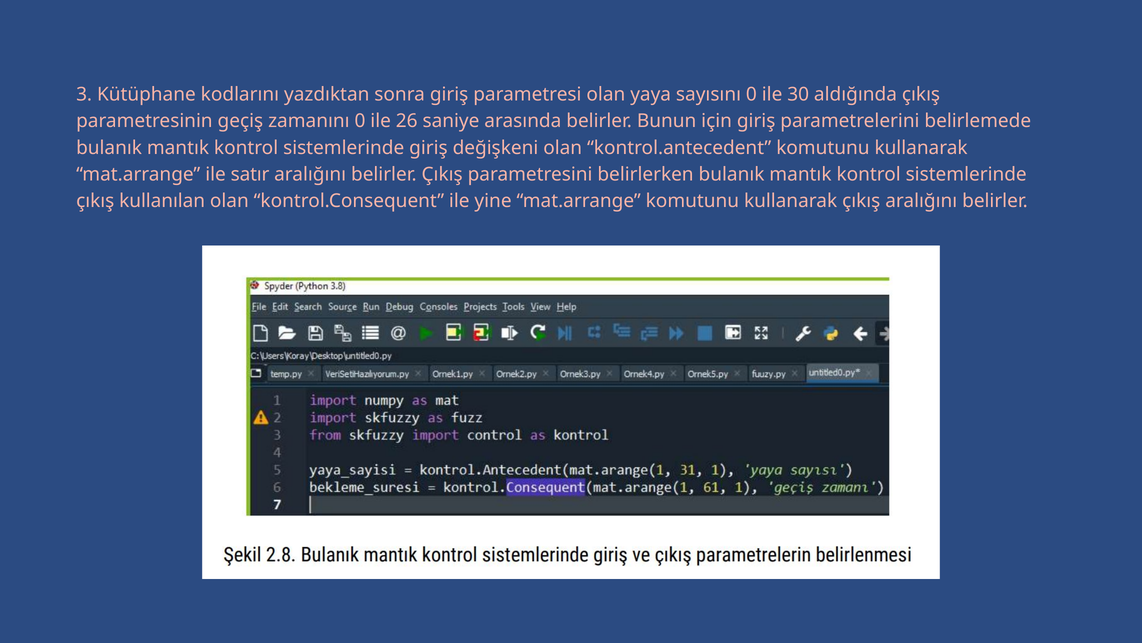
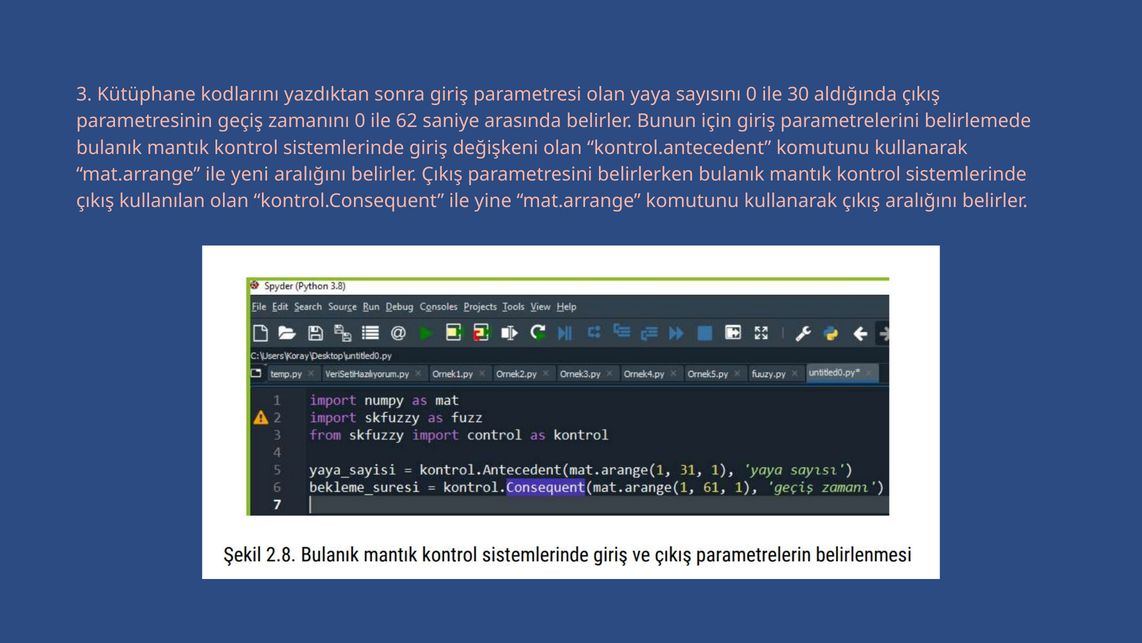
26: 26 -> 62
satır: satır -> yeni
